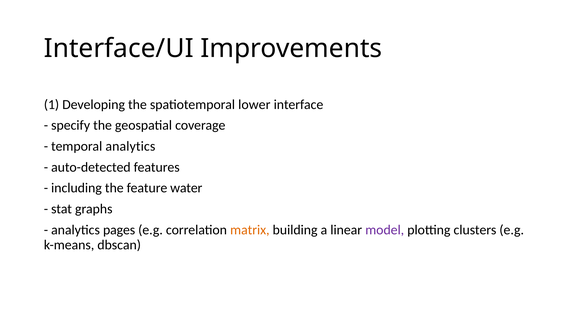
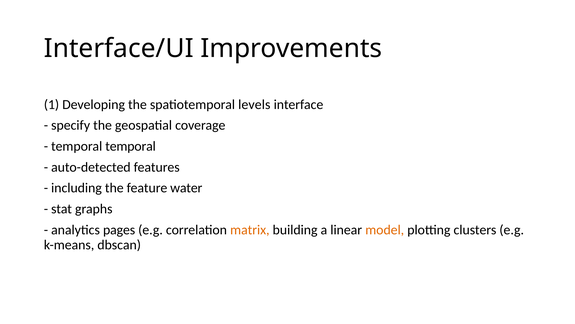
lower: lower -> levels
temporal analytics: analytics -> temporal
model colour: purple -> orange
